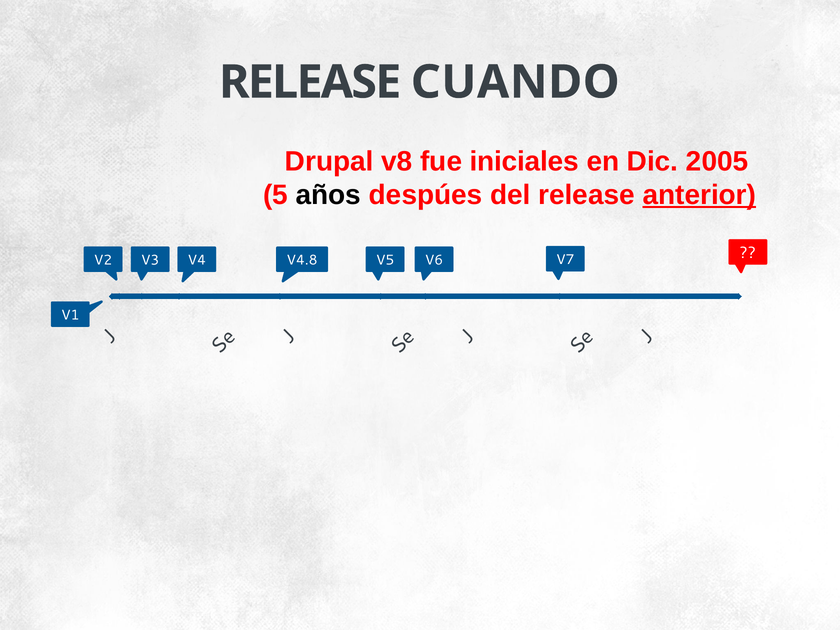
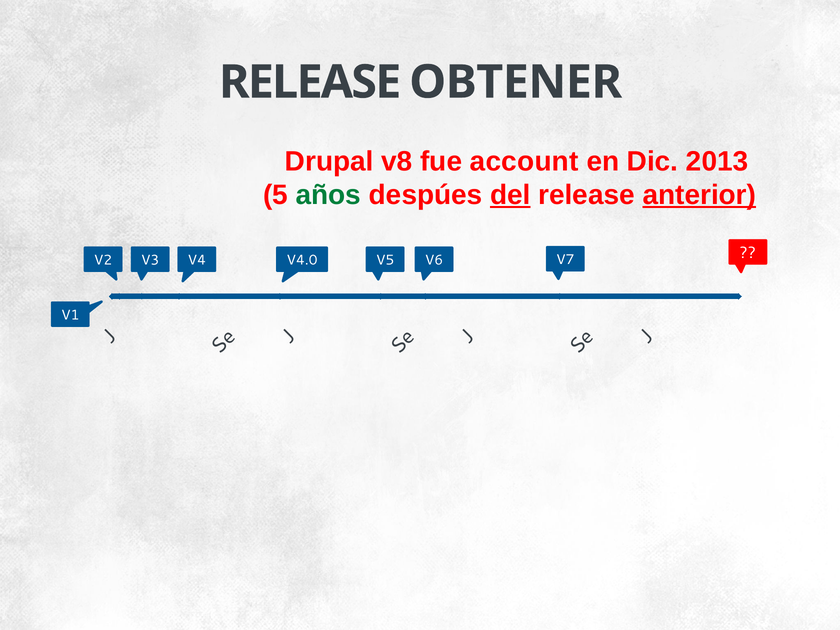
CUANDO: CUANDO -> OBTENER
iniciales: iniciales -> account
2005: 2005 -> 2013
años colour: black -> green
del underline: none -> present
V4.8: V4.8 -> V4.0
